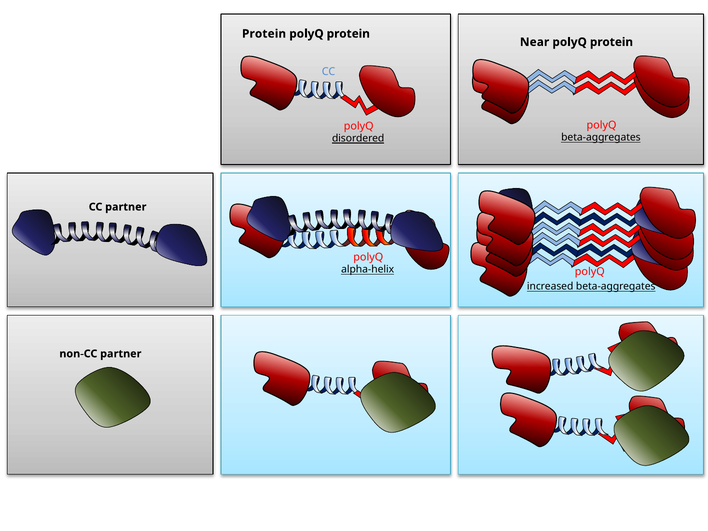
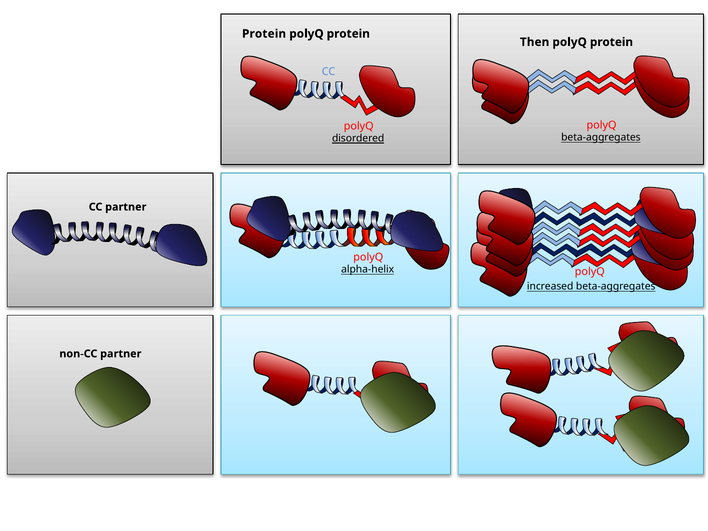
Near: Near -> Then
